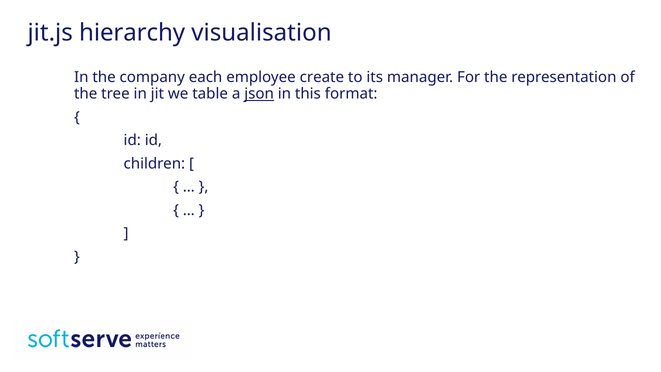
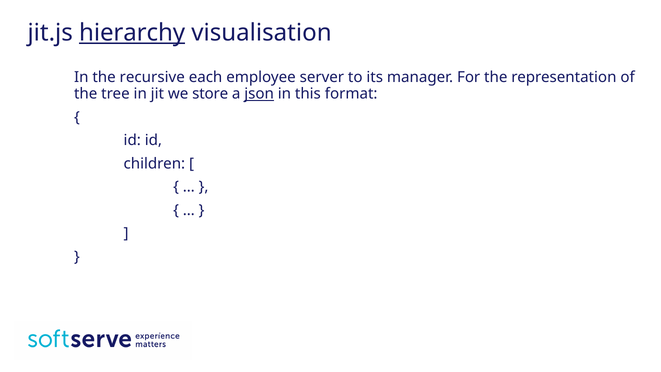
hierarchy underline: none -> present
company: company -> recursive
create: create -> server
table: table -> store
